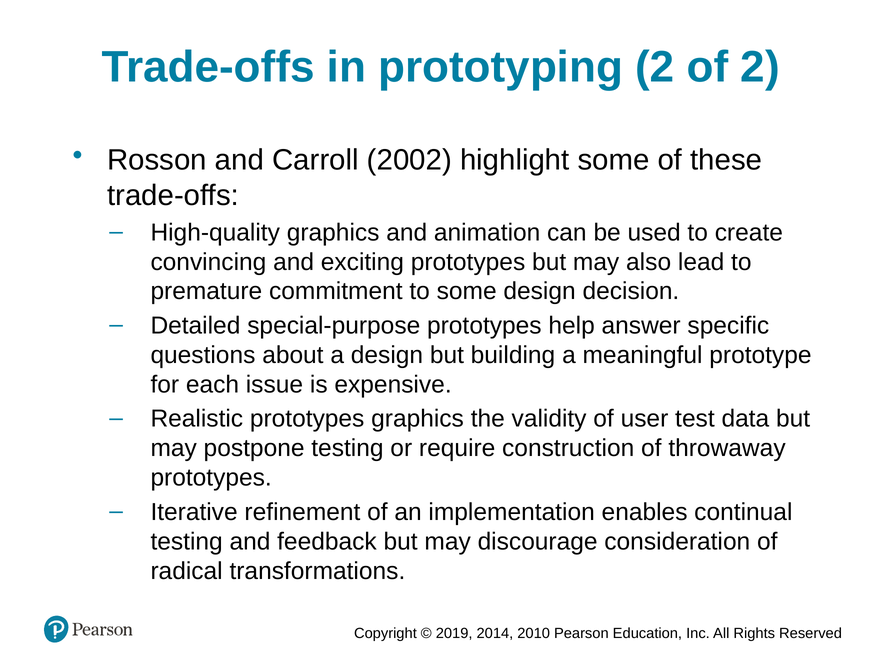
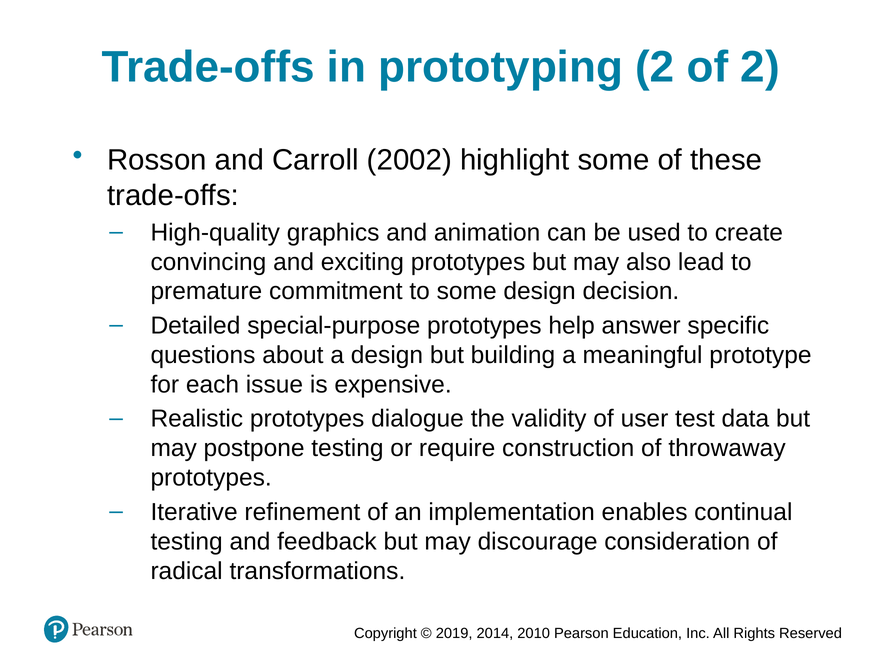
prototypes graphics: graphics -> dialogue
